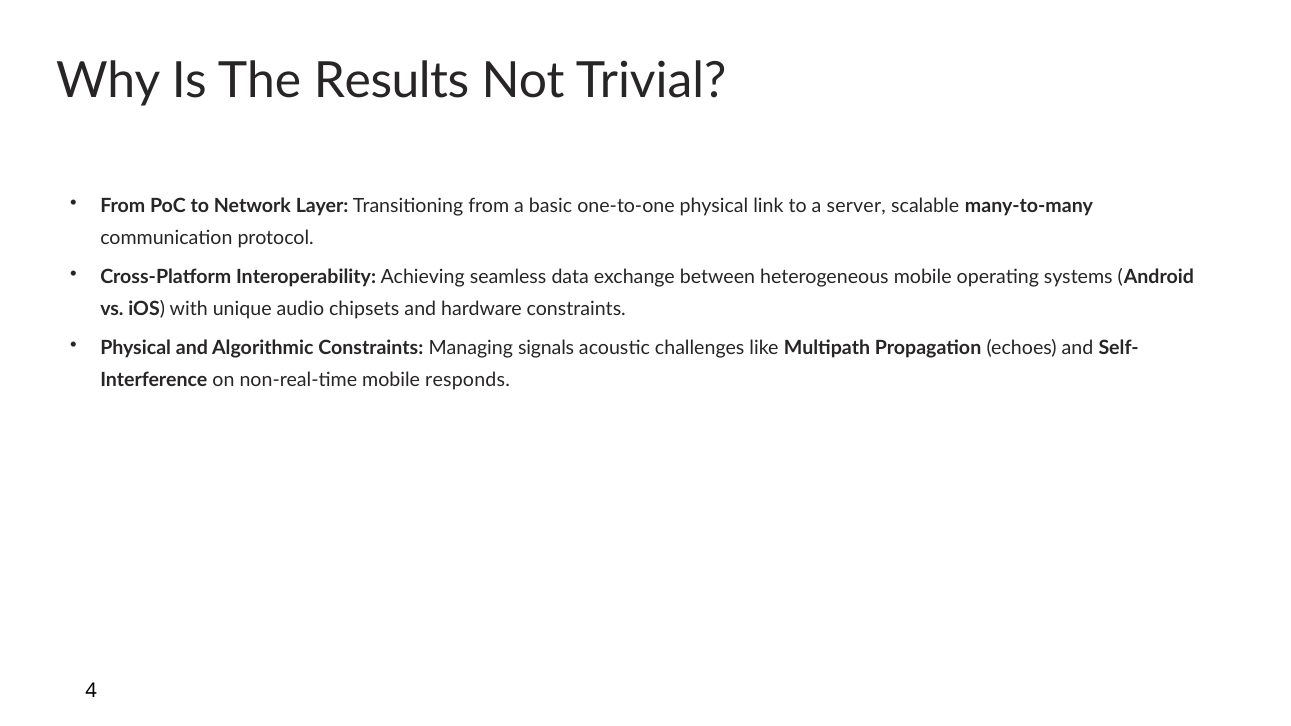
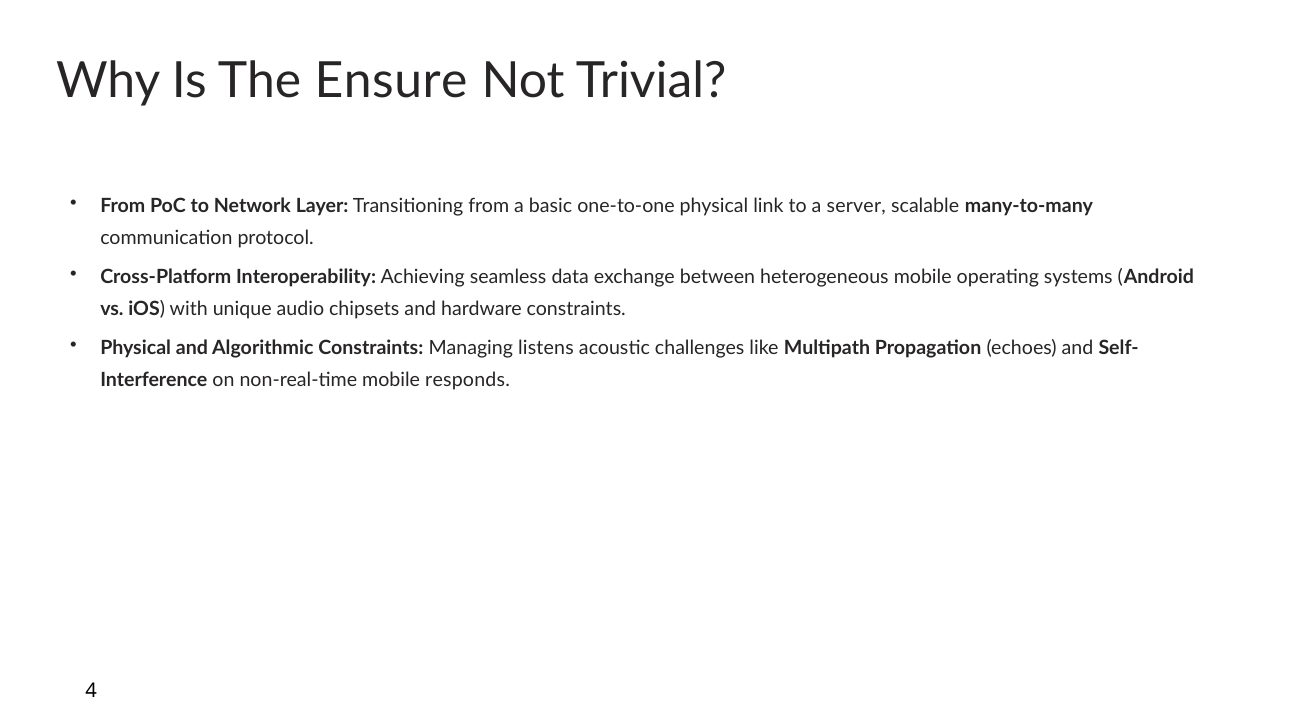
Results: Results -> Ensure
signals: signals -> listens
